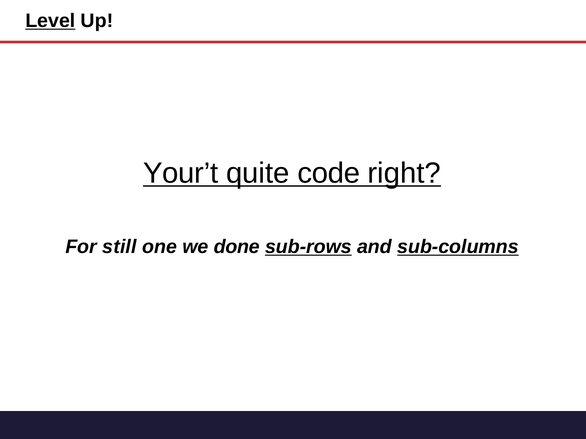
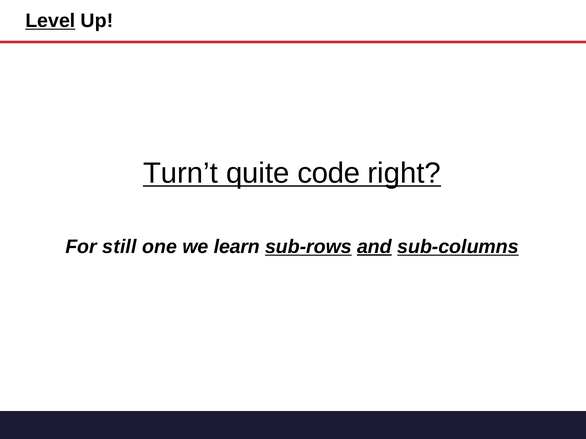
Your’t: Your’t -> Turn’t
done: done -> learn
and underline: none -> present
